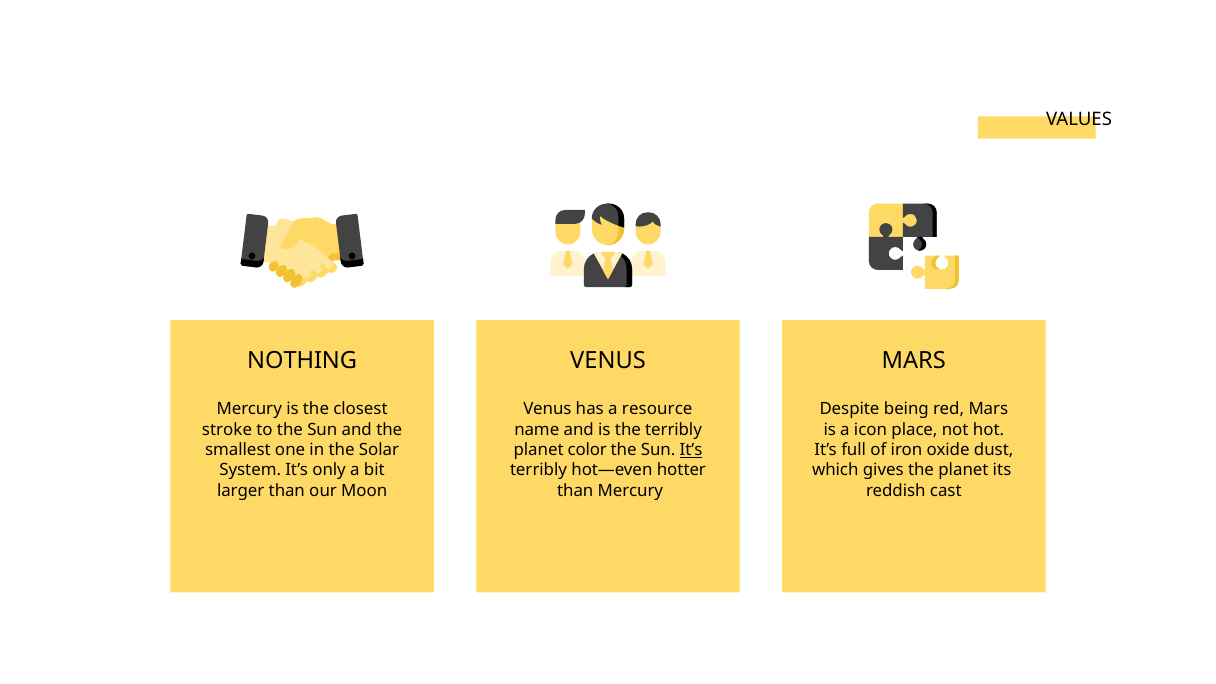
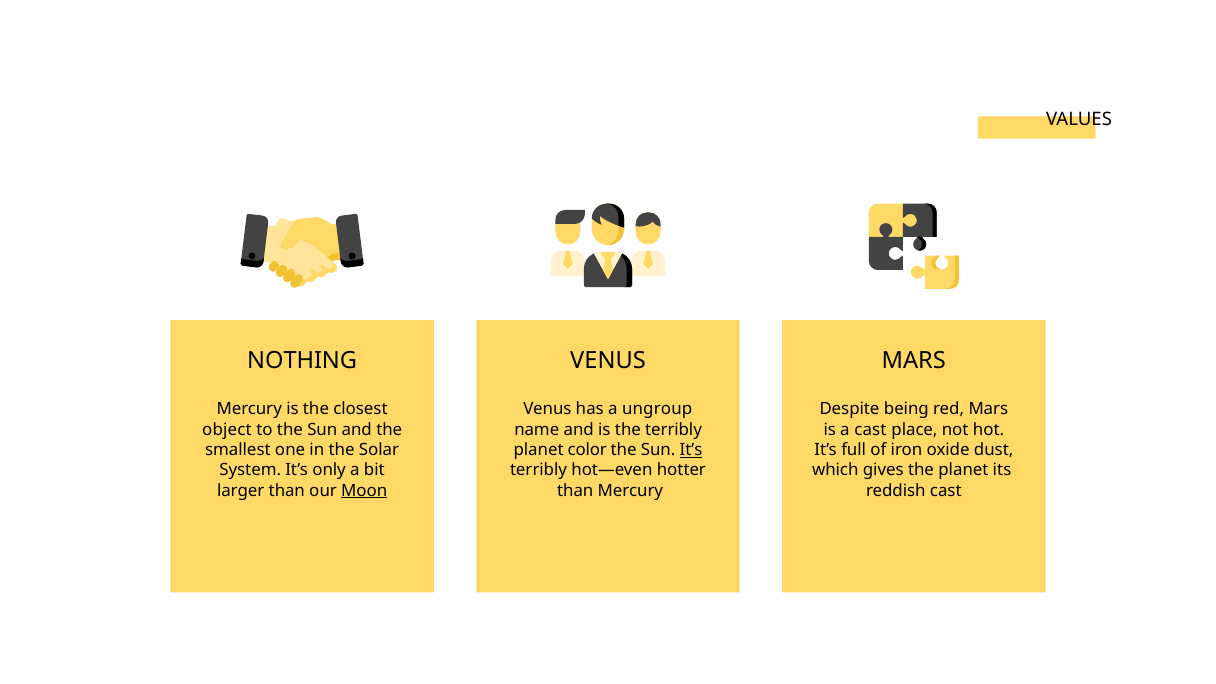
resource: resource -> ungroup
stroke: stroke -> object
a icon: icon -> cast
Moon underline: none -> present
